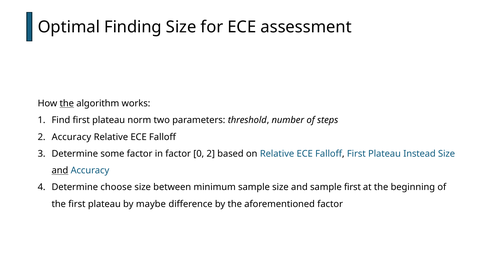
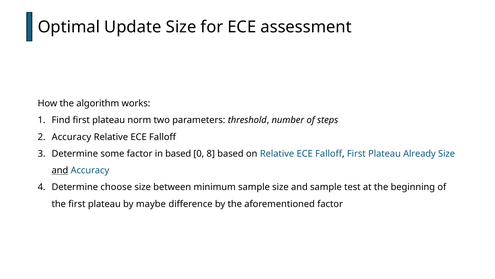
Finding: Finding -> Update
the at (67, 103) underline: present -> none
in factor: factor -> based
0 2: 2 -> 8
Instead: Instead -> Already
sample first: first -> test
